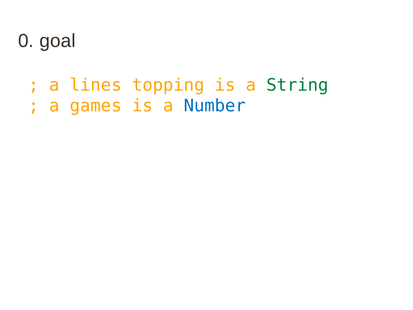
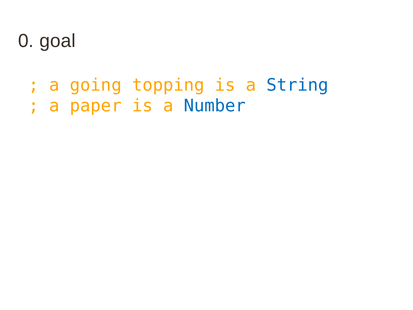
lines: lines -> going
String colour: green -> blue
games: games -> paper
